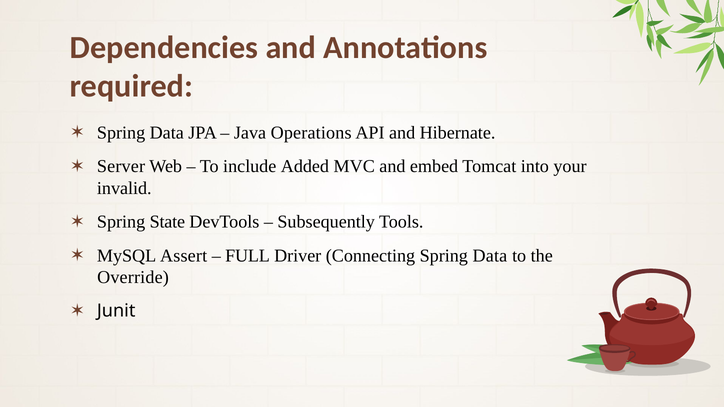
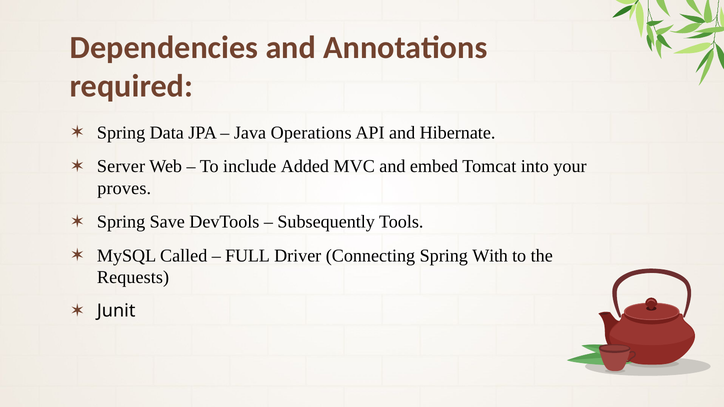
invalid: invalid -> proves
State: State -> Save
Assert: Assert -> Called
Connecting Spring Data: Data -> With
Override: Override -> Requests
